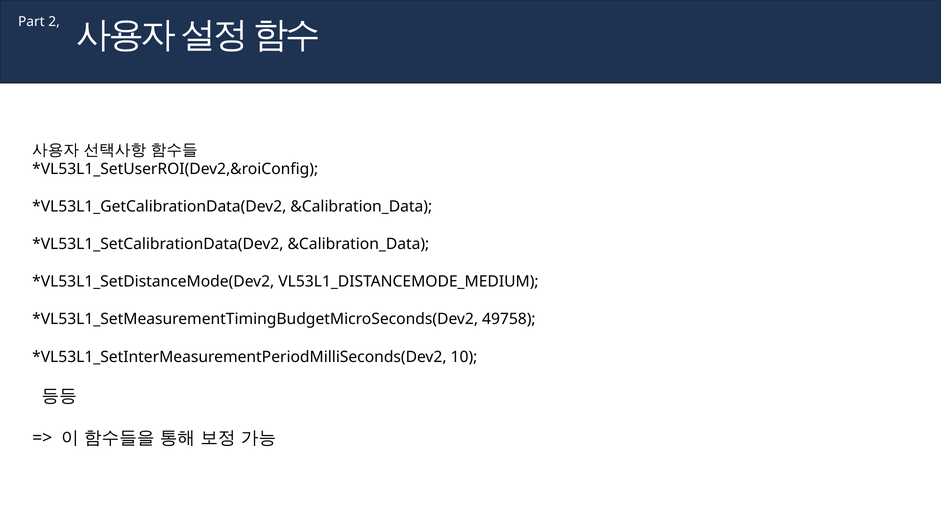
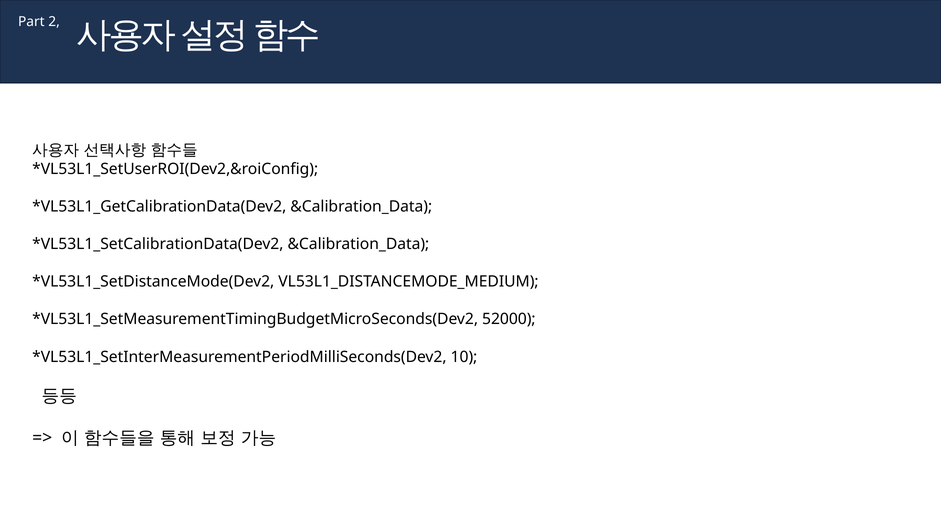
49758: 49758 -> 52000
